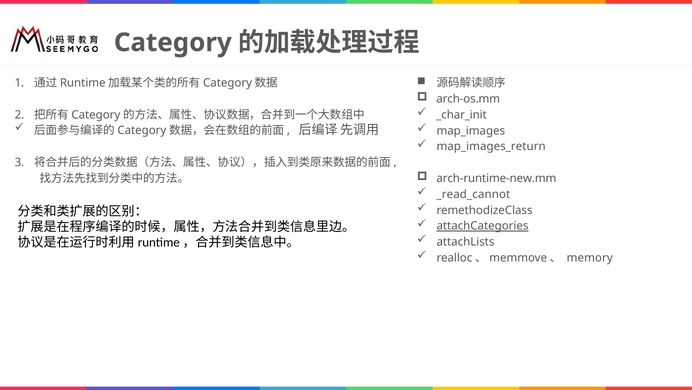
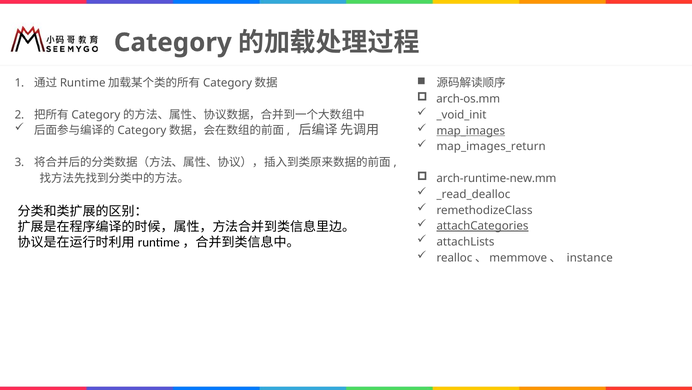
_char_init: _char_init -> _void_init
map_images underline: none -> present
_read_cannot: _read_cannot -> _read_dealloc
memory: memory -> instance
